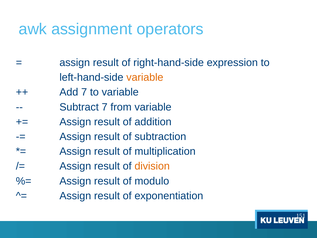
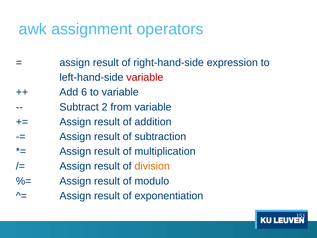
variable at (145, 77) colour: orange -> red
Add 7: 7 -> 6
Subtract 7: 7 -> 2
